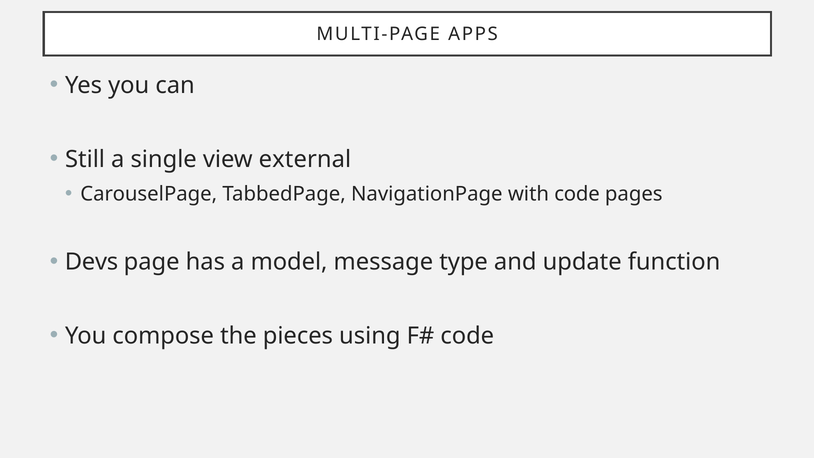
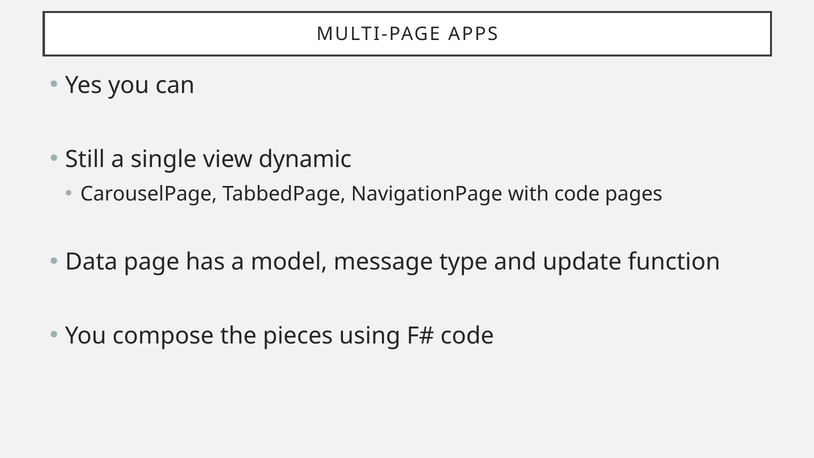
external: external -> dynamic
Devs: Devs -> Data
